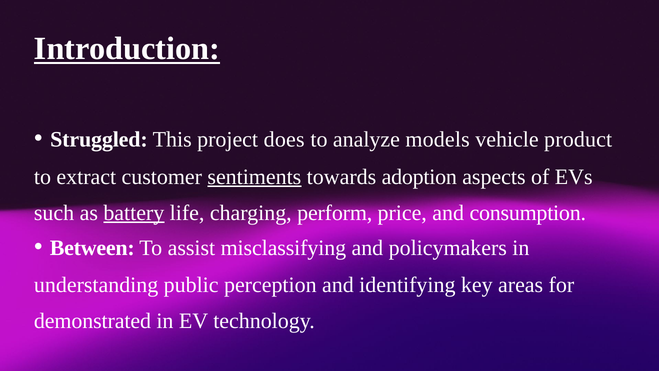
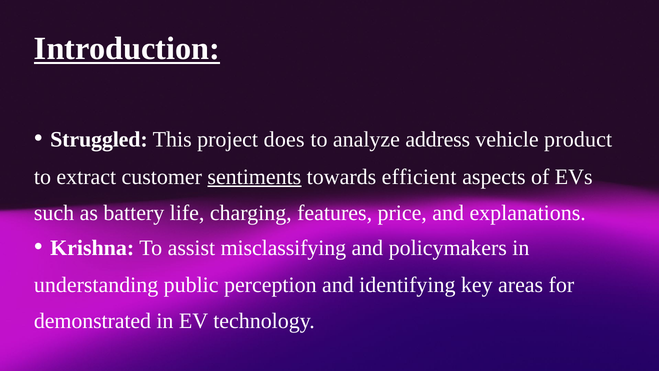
models: models -> address
adoption: adoption -> efficient
battery underline: present -> none
perform: perform -> features
consumption: consumption -> explanations
Between: Between -> Krishna
